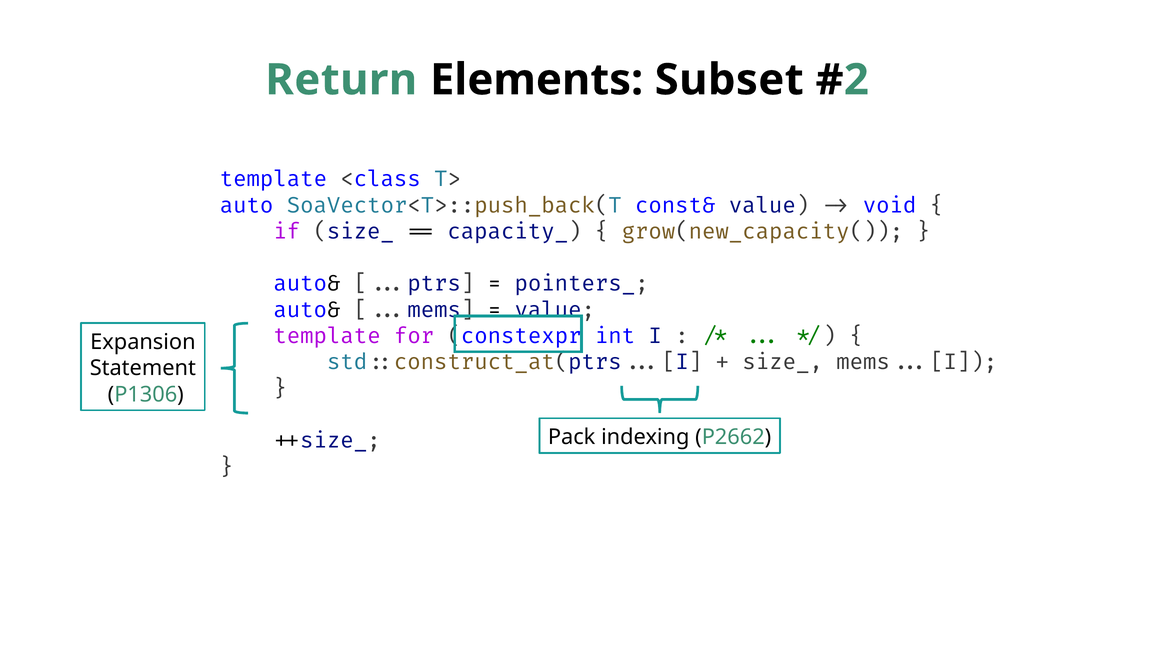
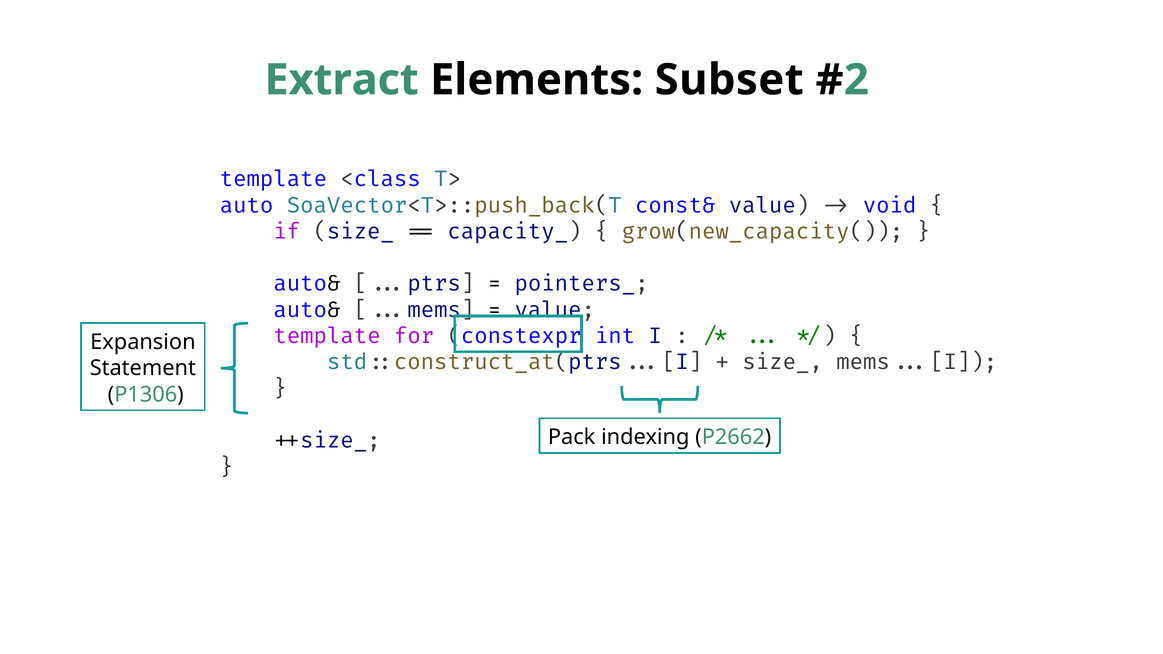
Return: Return -> Extract
